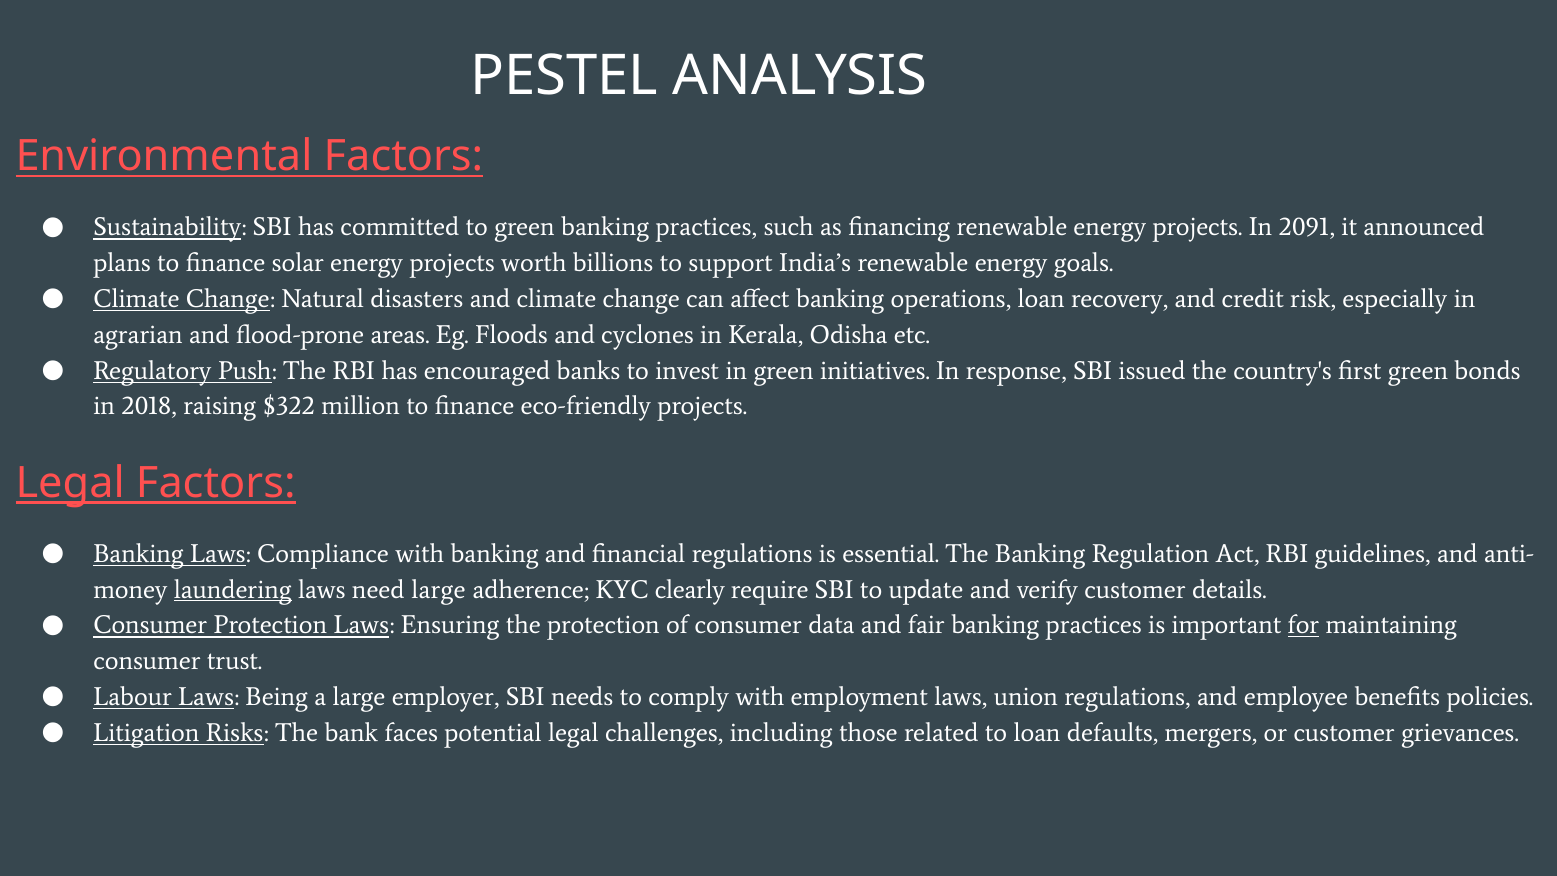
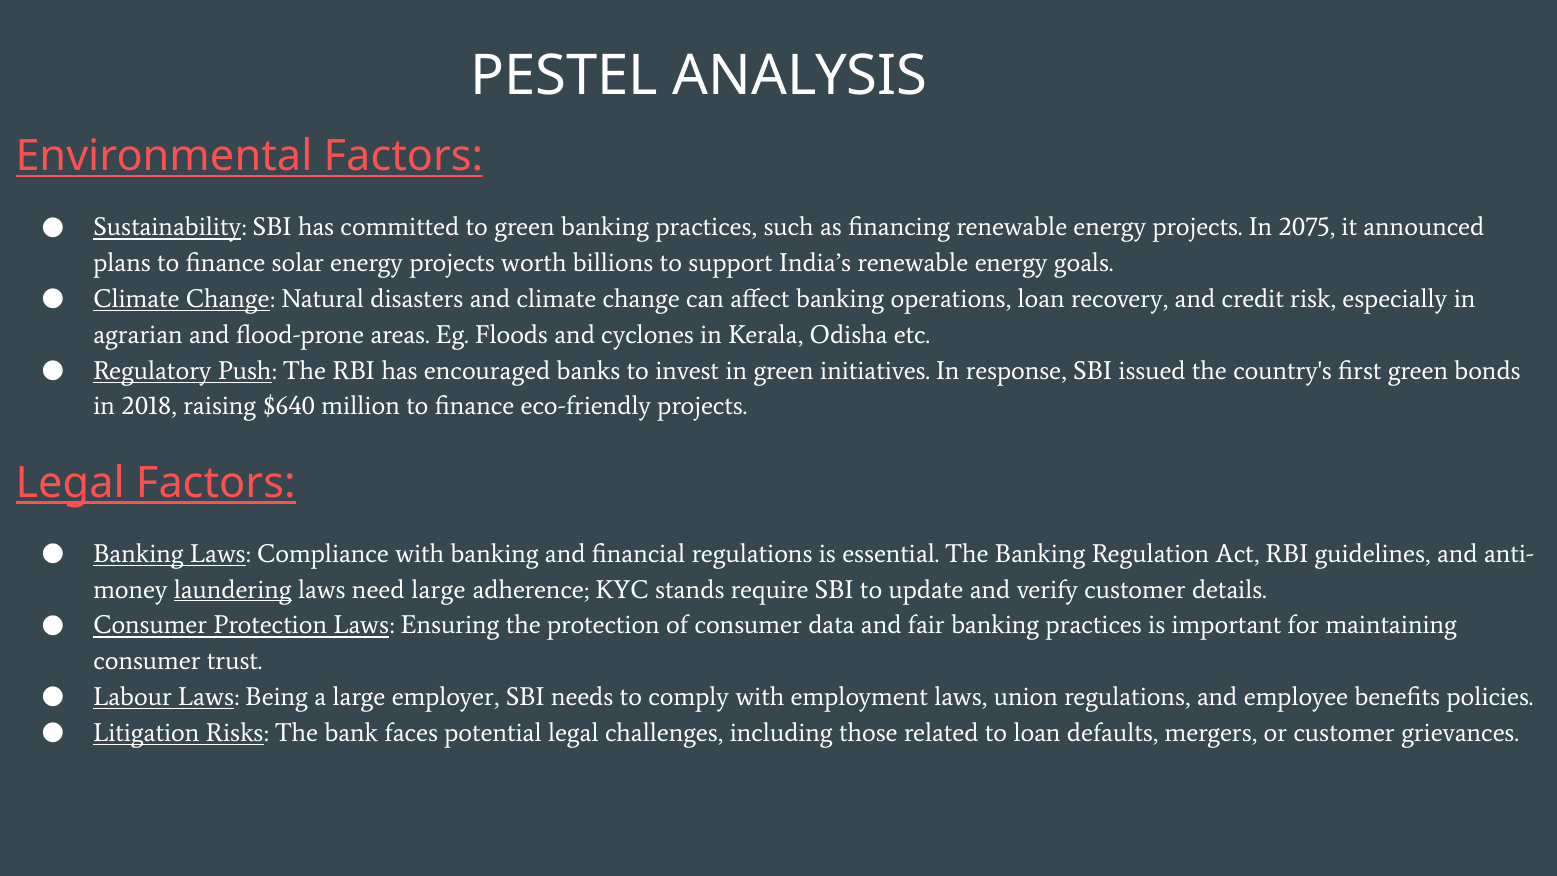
2091: 2091 -> 2075
$322: $322 -> $640
clearly: clearly -> stands
for underline: present -> none
